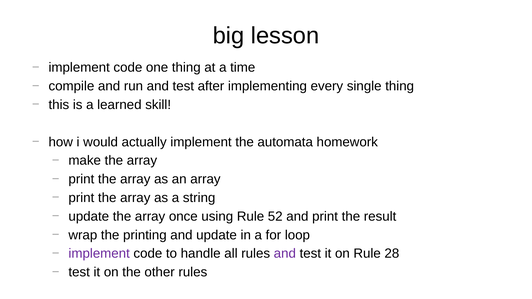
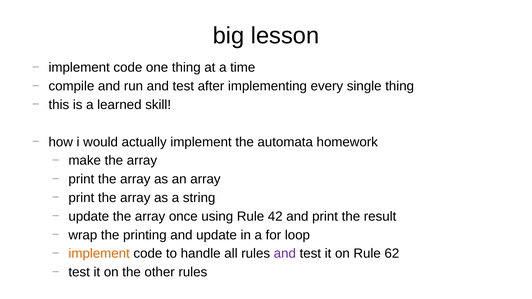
52: 52 -> 42
implement at (99, 254) colour: purple -> orange
28: 28 -> 62
